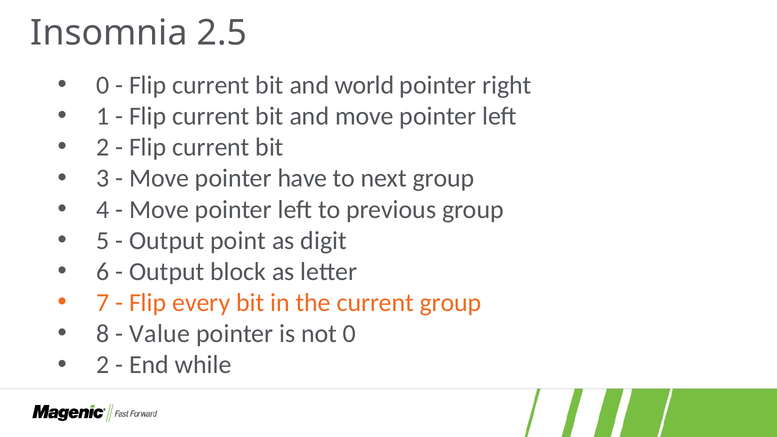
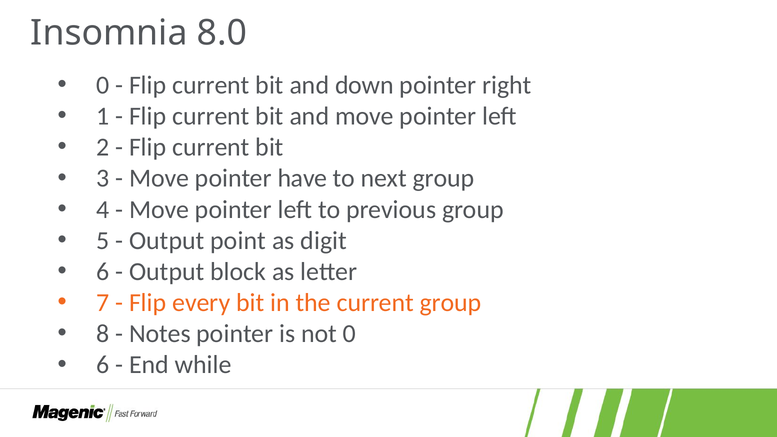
2.5: 2.5 -> 8.0
world: world -> down
Value: Value -> Notes
2 at (103, 365): 2 -> 6
